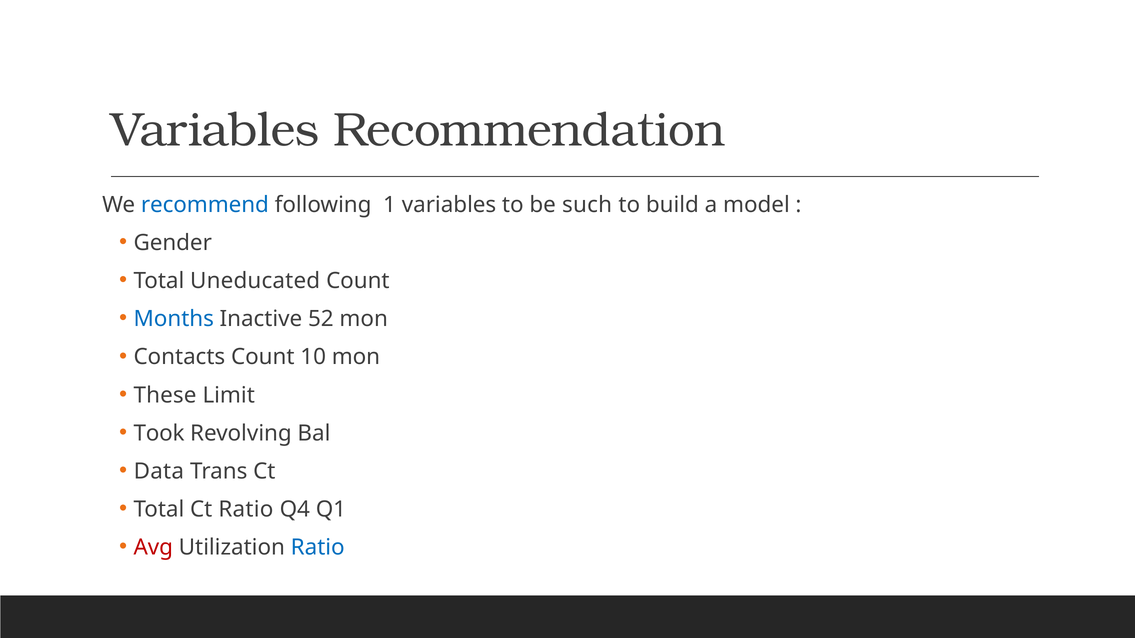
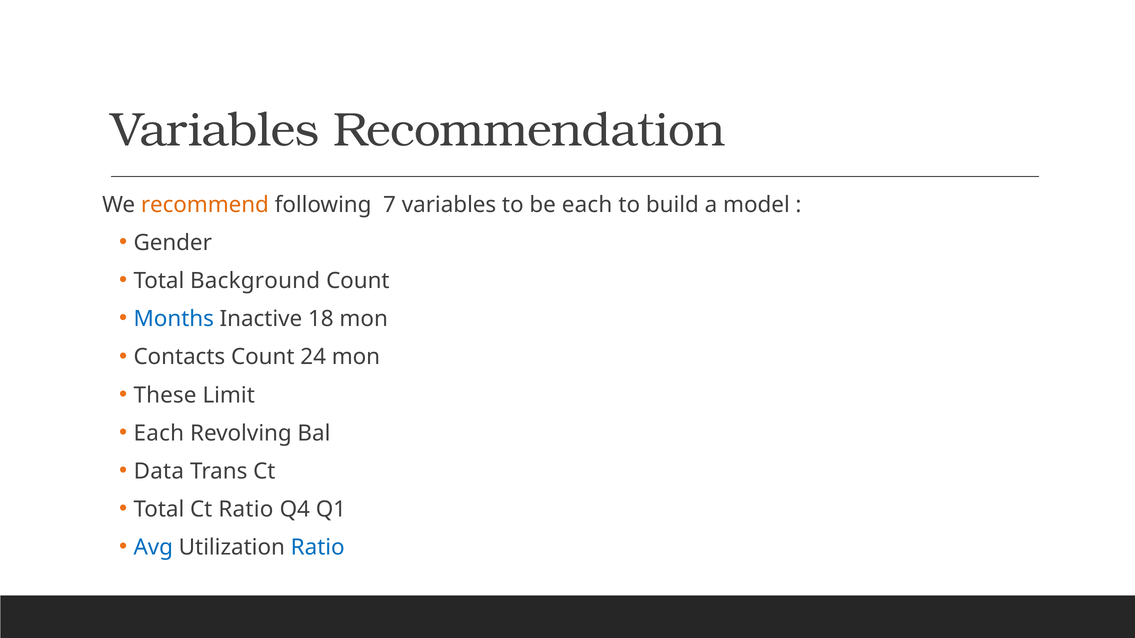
recommend colour: blue -> orange
1: 1 -> 7
be such: such -> each
Uneducated: Uneducated -> Background
52: 52 -> 18
10: 10 -> 24
Took at (159, 434): Took -> Each
Avg colour: red -> blue
